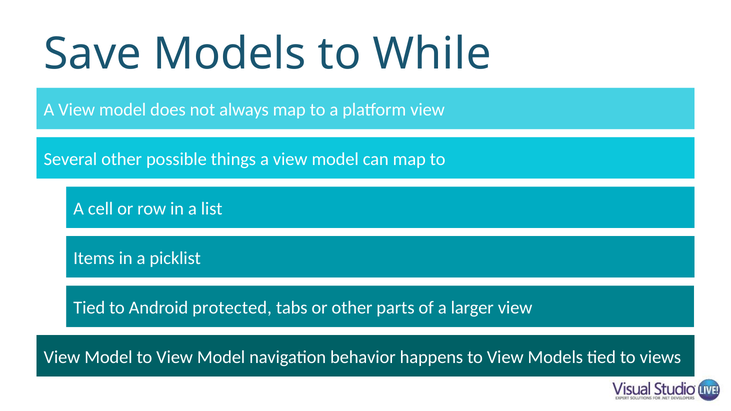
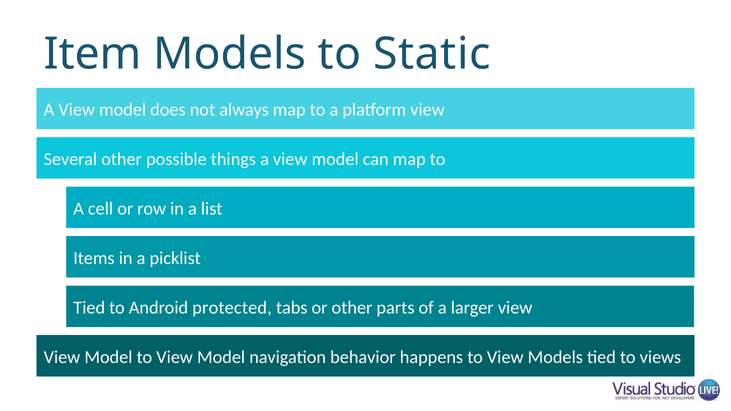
Save: Save -> Item
While: While -> Static
